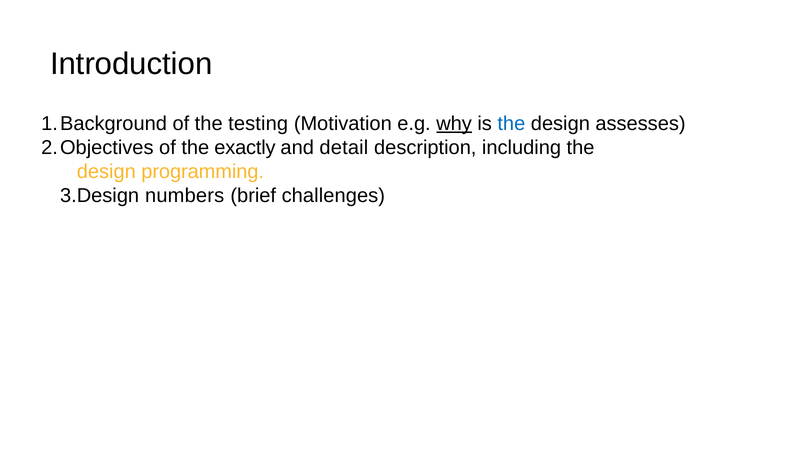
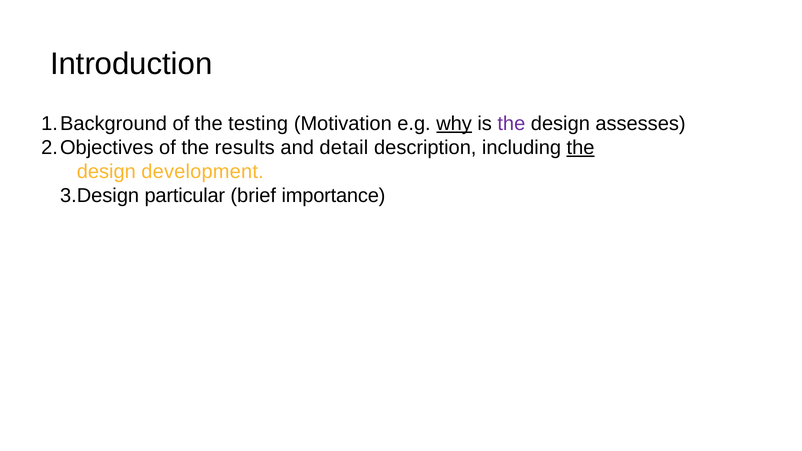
the at (511, 124) colour: blue -> purple
exactly: exactly -> results
the at (580, 148) underline: none -> present
programming: programming -> development
numbers: numbers -> particular
challenges: challenges -> importance
